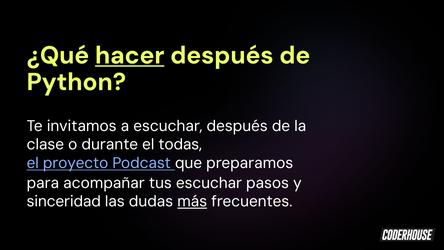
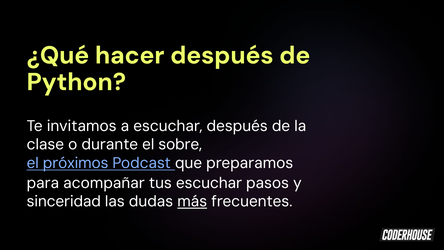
hacer underline: present -> none
todas: todas -> sobre
proyecto: proyecto -> próximos
